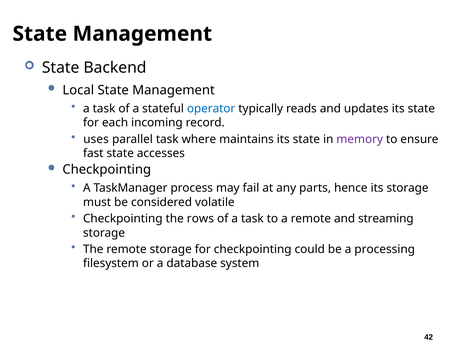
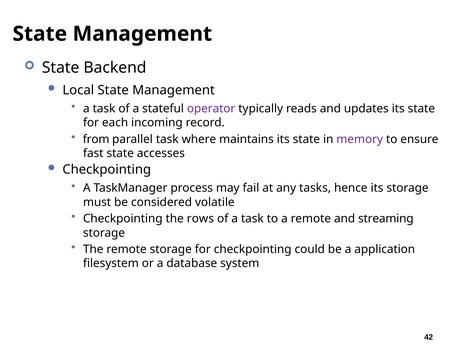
operator colour: blue -> purple
uses: uses -> from
parts: parts -> tasks
processing: processing -> application
